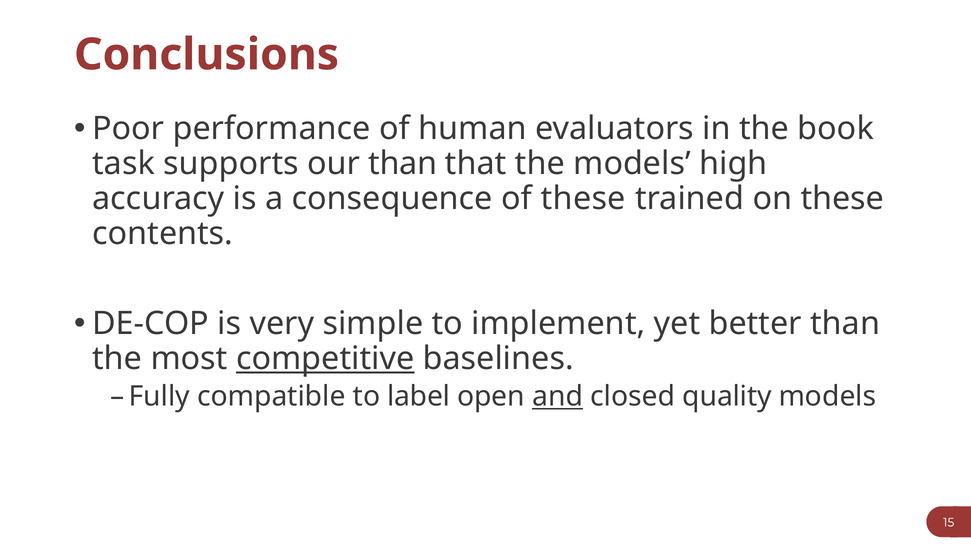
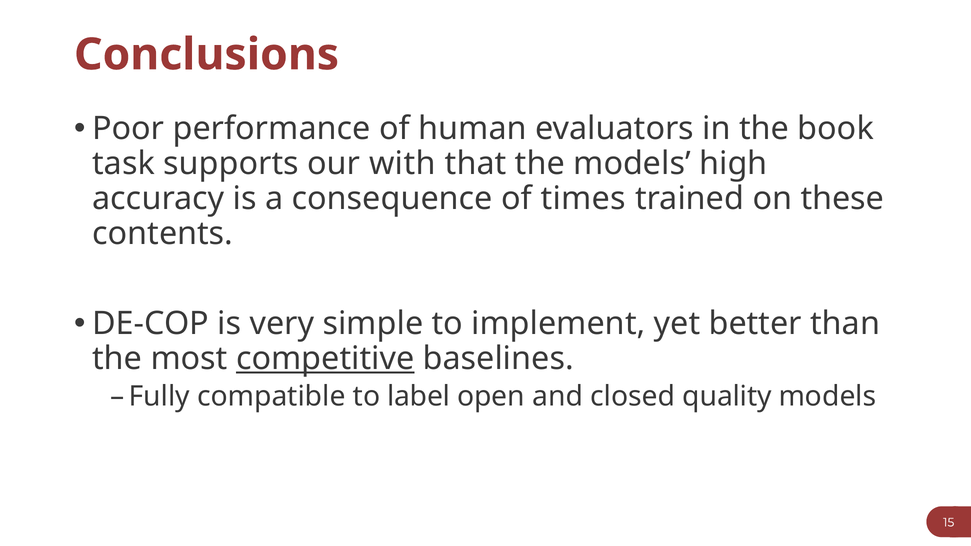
our than: than -> with
of these: these -> times
and underline: present -> none
